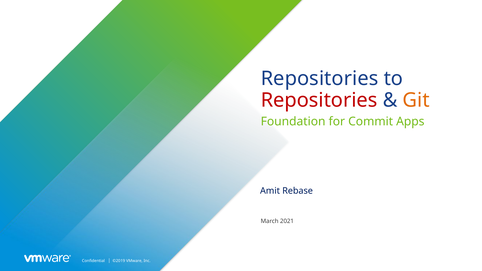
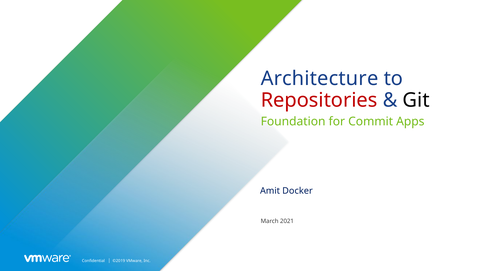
Repositories at (320, 79): Repositories -> Architecture
Git colour: orange -> black
Rebase: Rebase -> Docker
